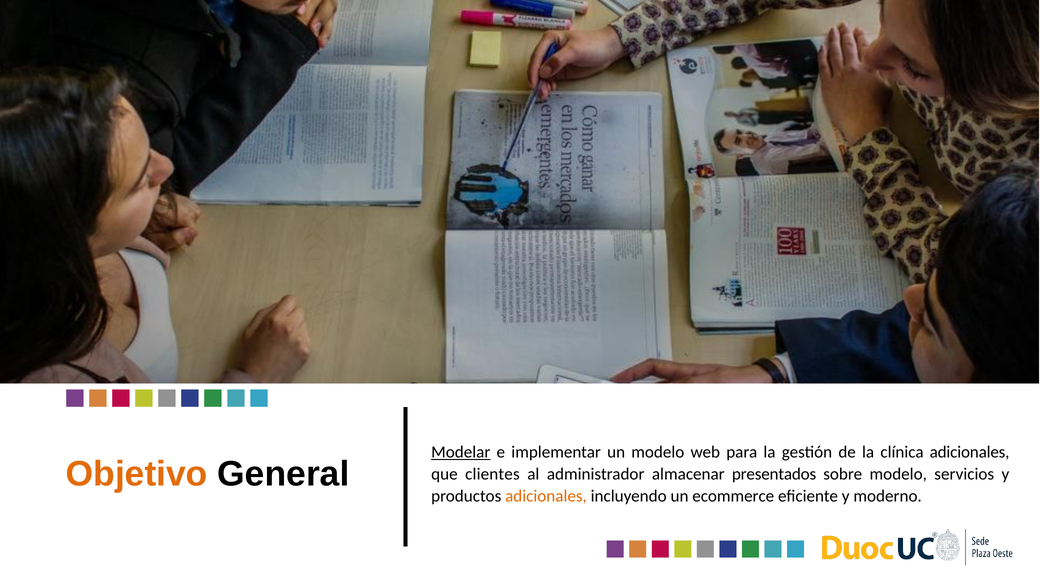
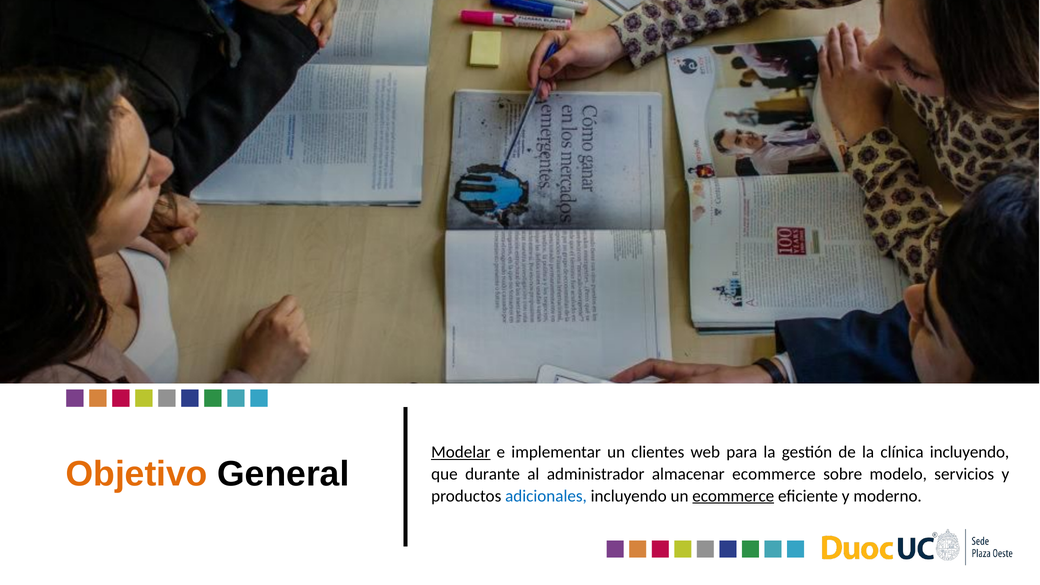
un modelo: modelo -> clientes
clínica adicionales: adicionales -> incluyendo
clientes: clientes -> durante
almacenar presentados: presentados -> ecommerce
adicionales at (546, 496) colour: orange -> blue
ecommerce at (733, 496) underline: none -> present
